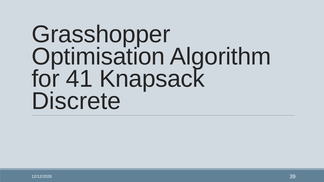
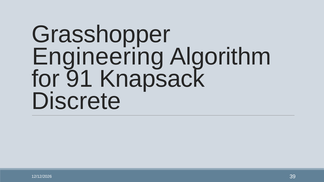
Optimisation: Optimisation -> Engineering
41: 41 -> 91
